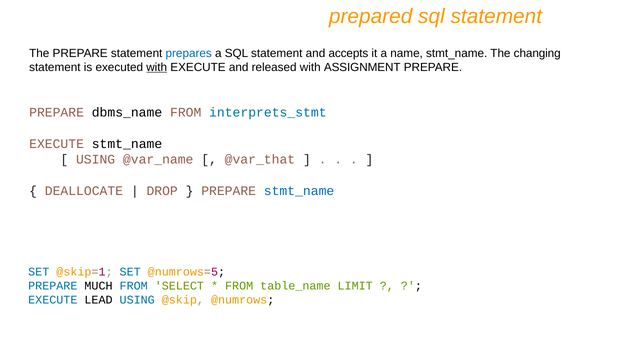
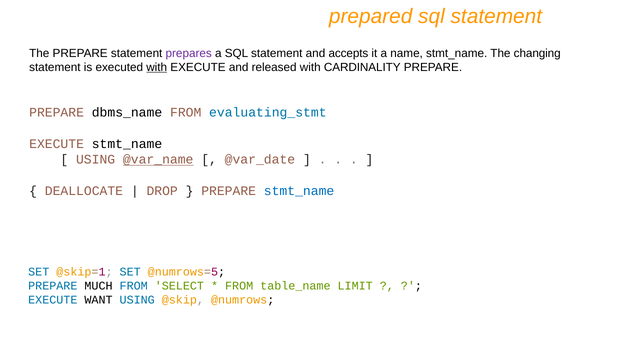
prepares colour: blue -> purple
ASSIGNMENT: ASSIGNMENT -> CARDINALITY
interprets_stmt: interprets_stmt -> evaluating_stmt
@var_name underline: none -> present
@var_that: @var_that -> @var_date
LEAD: LEAD -> WANT
